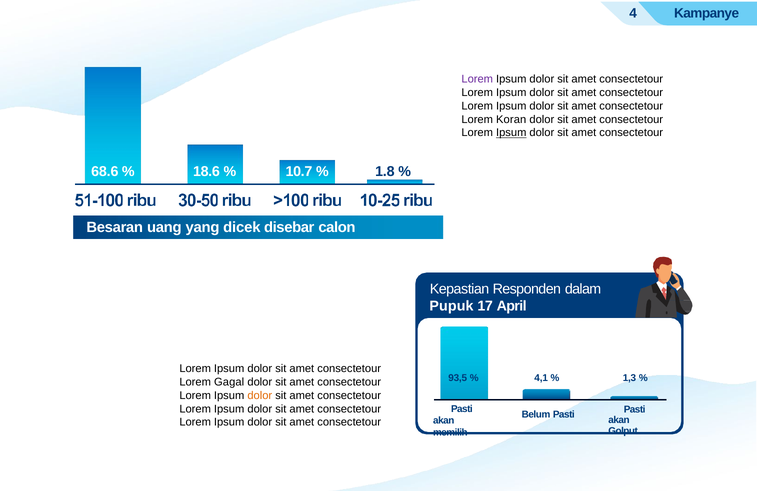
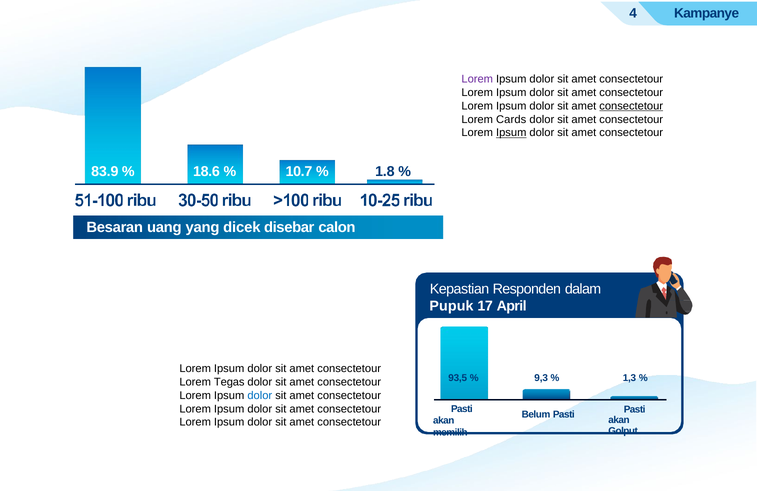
consectetour at (631, 106) underline: none -> present
Koran: Koran -> Cards
68.6: 68.6 -> 83.9
4,1: 4,1 -> 9,3
Gagal: Gagal -> Tegas
dolor at (260, 395) colour: orange -> blue
